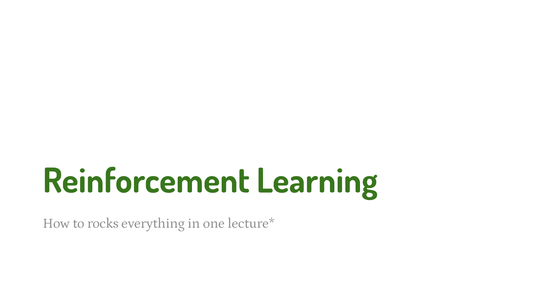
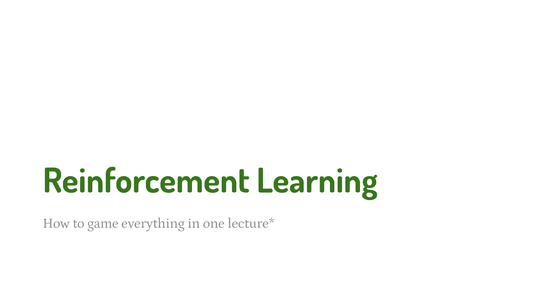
rocks: rocks -> game
